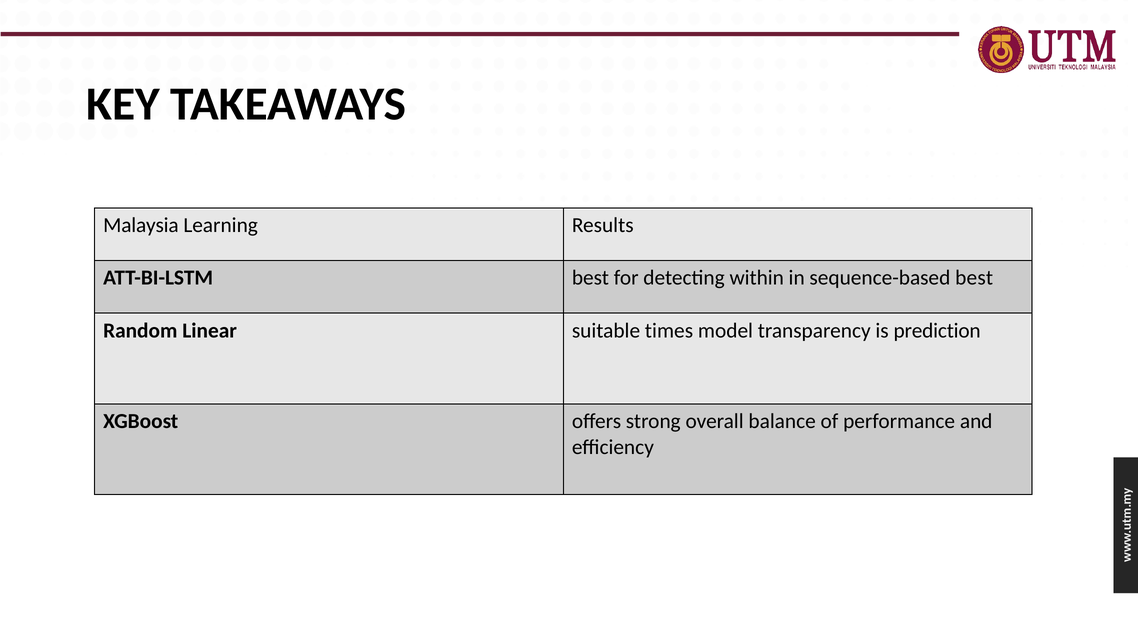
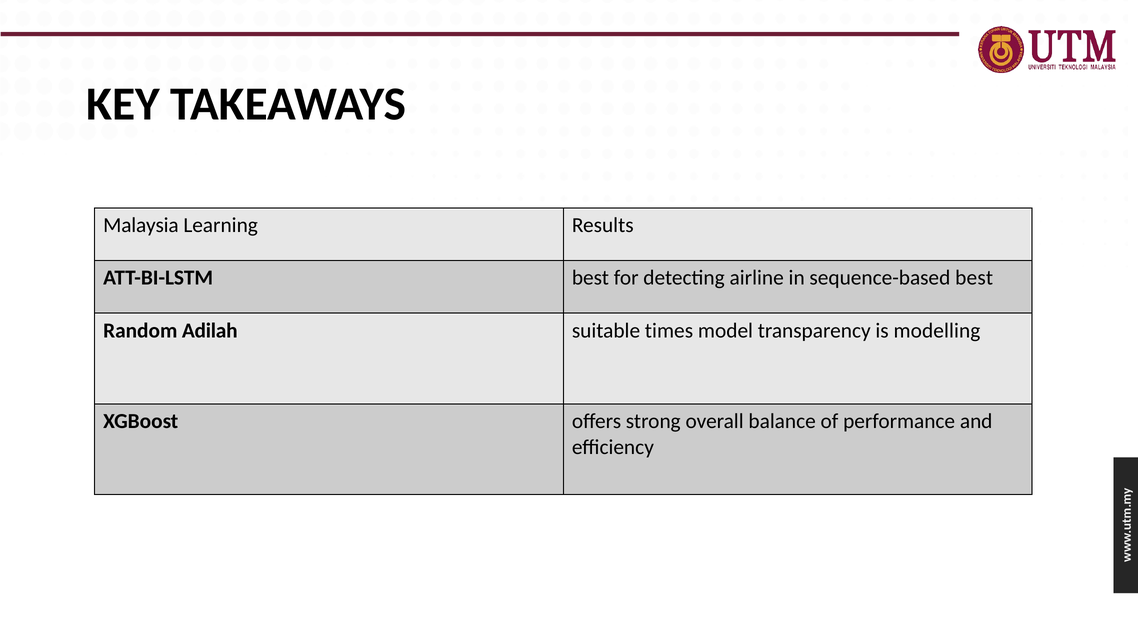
within: within -> airline
Linear: Linear -> Adilah
prediction: prediction -> modelling
